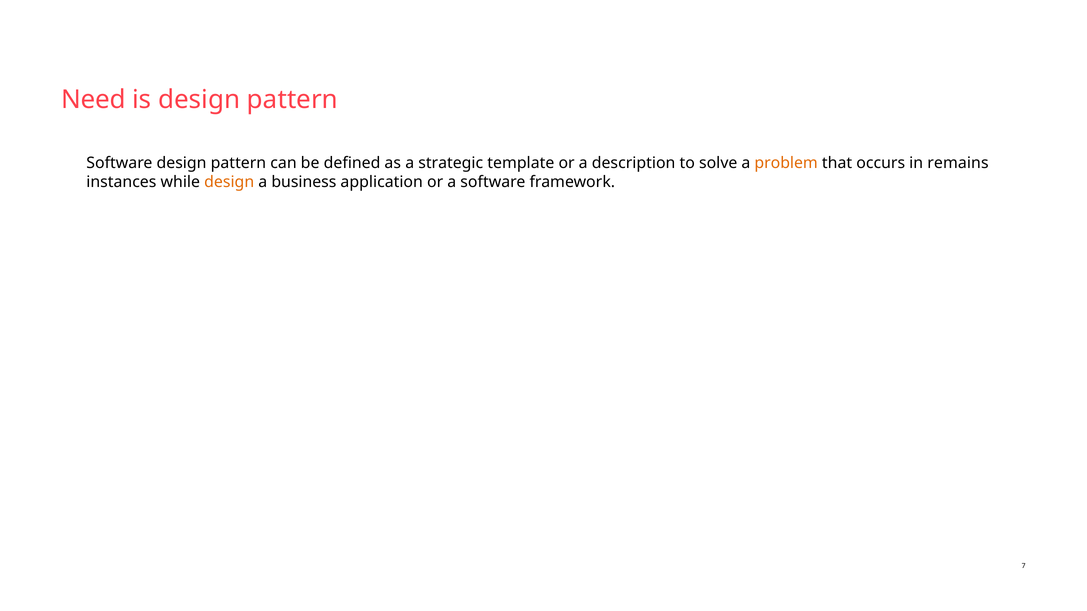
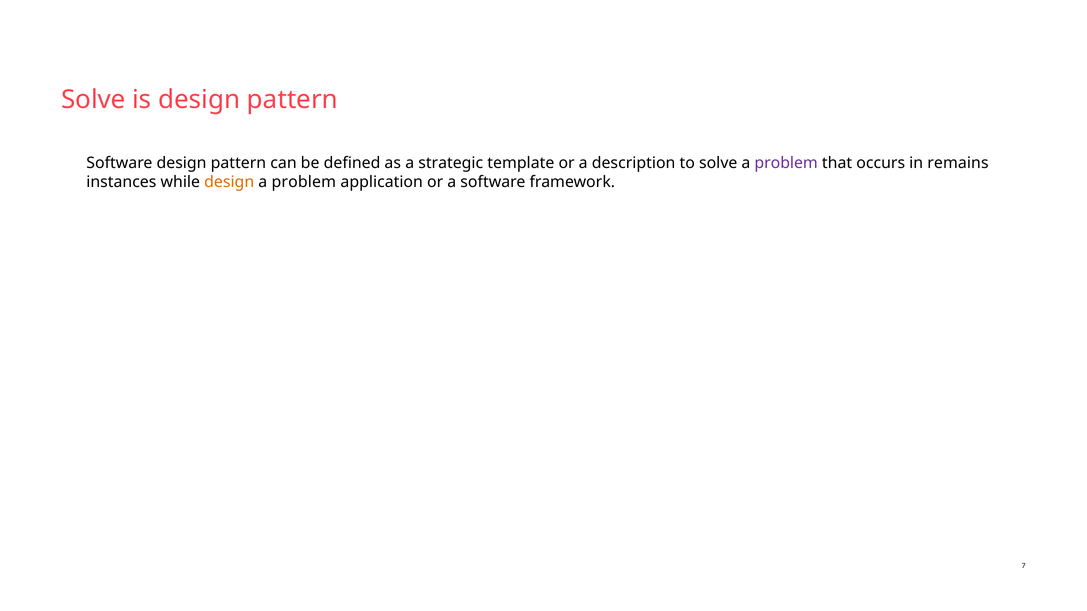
Need at (93, 100): Need -> Solve
problem at (786, 163) colour: orange -> purple
business at (304, 182): business -> problem
